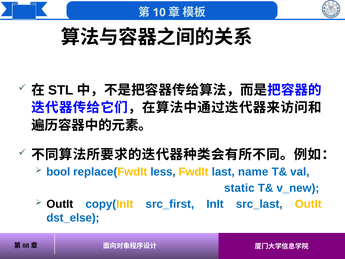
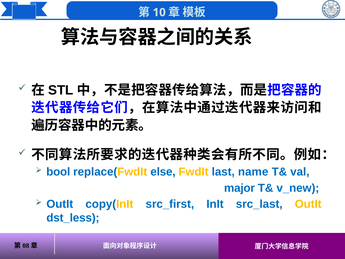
less: less -> else
static: static -> major
OutIt at (60, 204) colour: black -> blue
dst_else: dst_else -> dst_less
